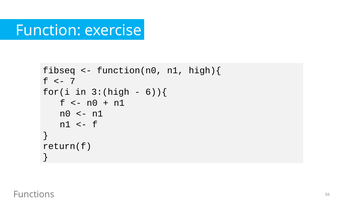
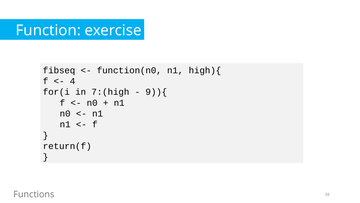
7: 7 -> 4
3:(high: 3:(high -> 7:(high
6)){: 6)){ -> 9)){
